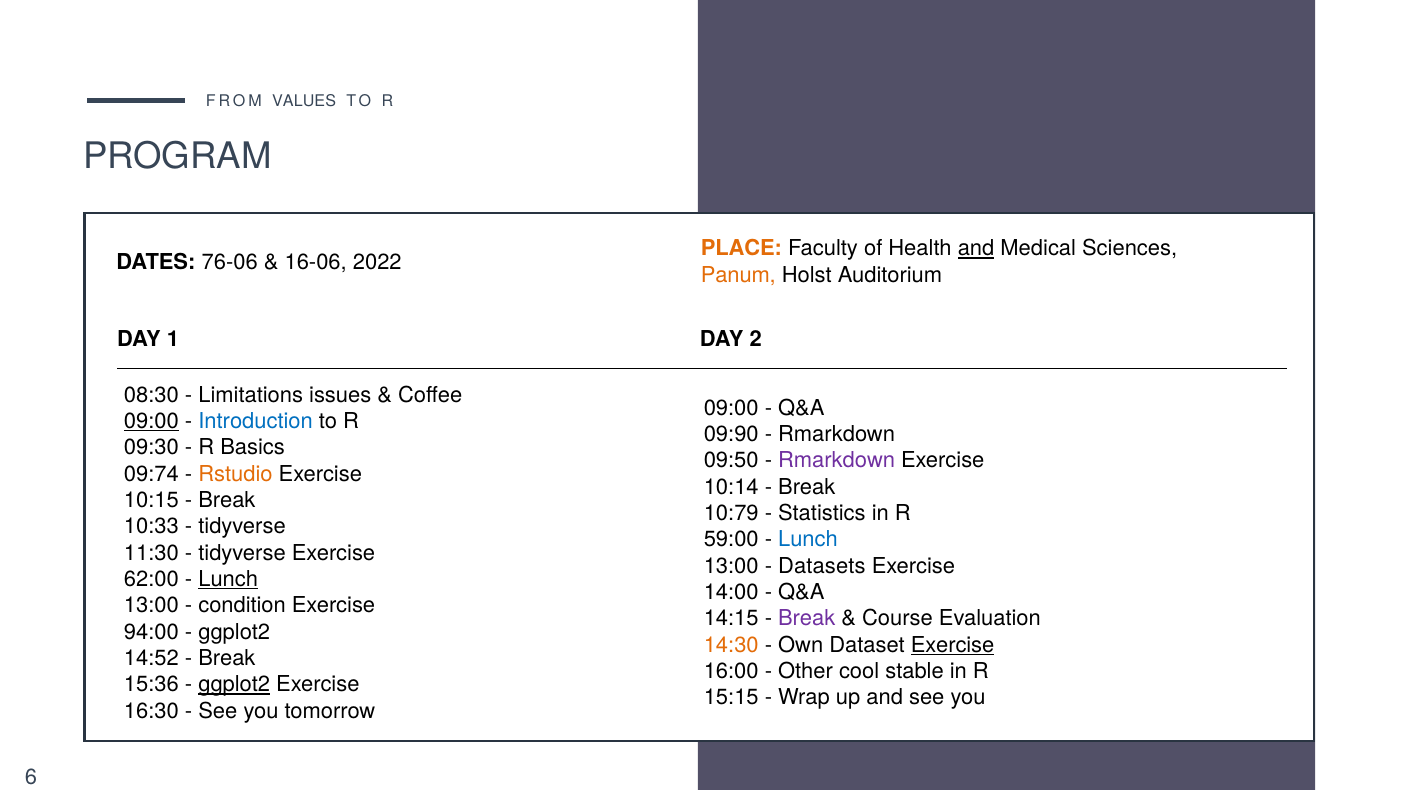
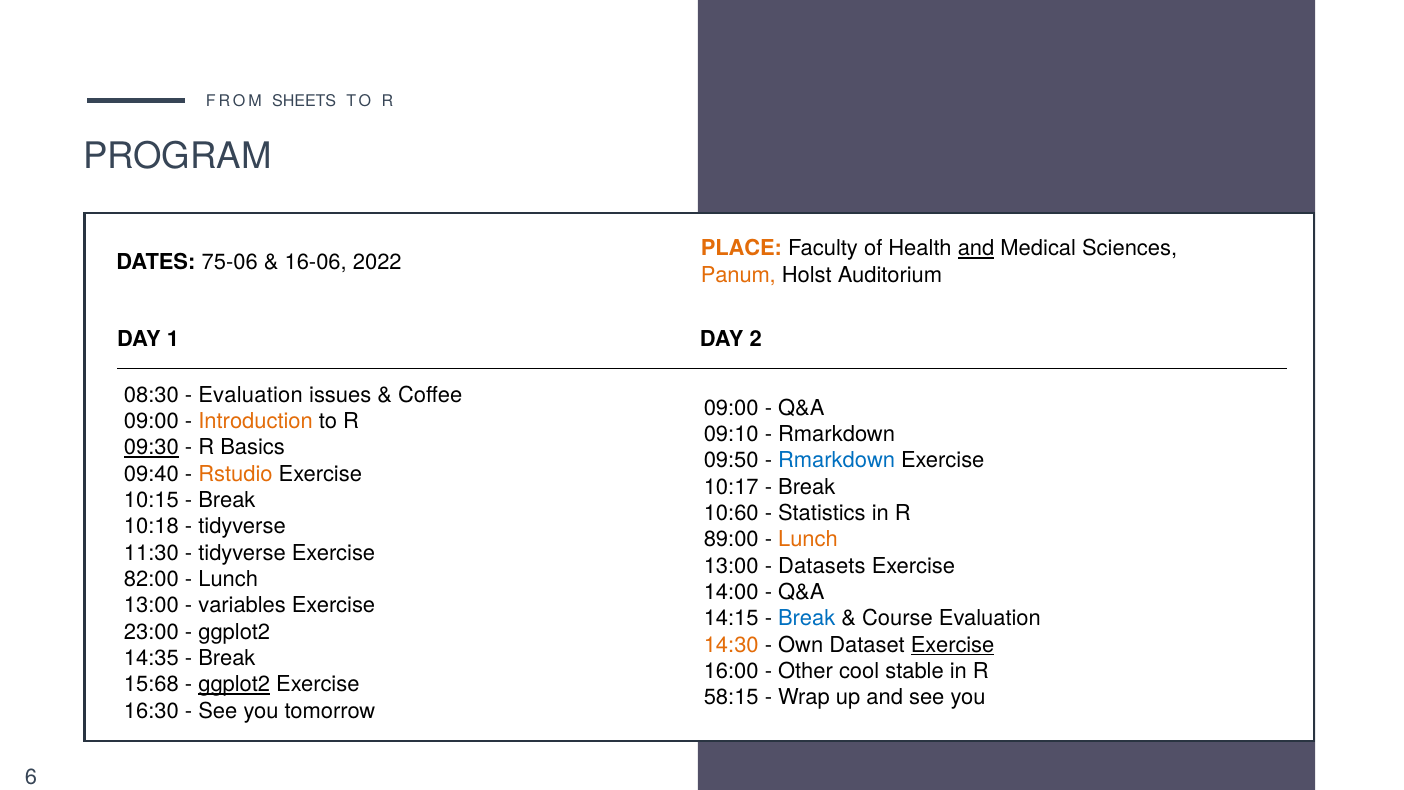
VALUES: VALUES -> SHEETS
76-06: 76-06 -> 75-06
Limitations at (251, 395): Limitations -> Evaluation
09:00 at (151, 421) underline: present -> none
Introduction colour: blue -> orange
09:90: 09:90 -> 09:10
09:30 underline: none -> present
Rmarkdown at (837, 461) colour: purple -> blue
09:74: 09:74 -> 09:40
10:14: 10:14 -> 10:17
10:79: 10:79 -> 10:60
10:33: 10:33 -> 10:18
59:00: 59:00 -> 89:00
Lunch at (808, 540) colour: blue -> orange
62:00: 62:00 -> 82:00
Lunch at (228, 579) underline: present -> none
condition: condition -> variables
Break at (807, 619) colour: purple -> blue
94:00: 94:00 -> 23:00
14:52: 14:52 -> 14:35
15:36: 15:36 -> 15:68
15:15: 15:15 -> 58:15
